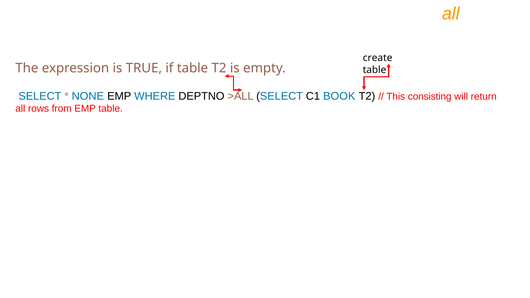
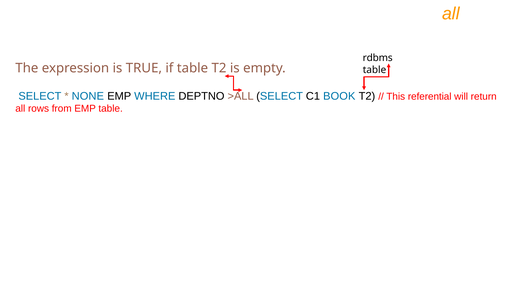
create: create -> rdbms
consisting: consisting -> referential
